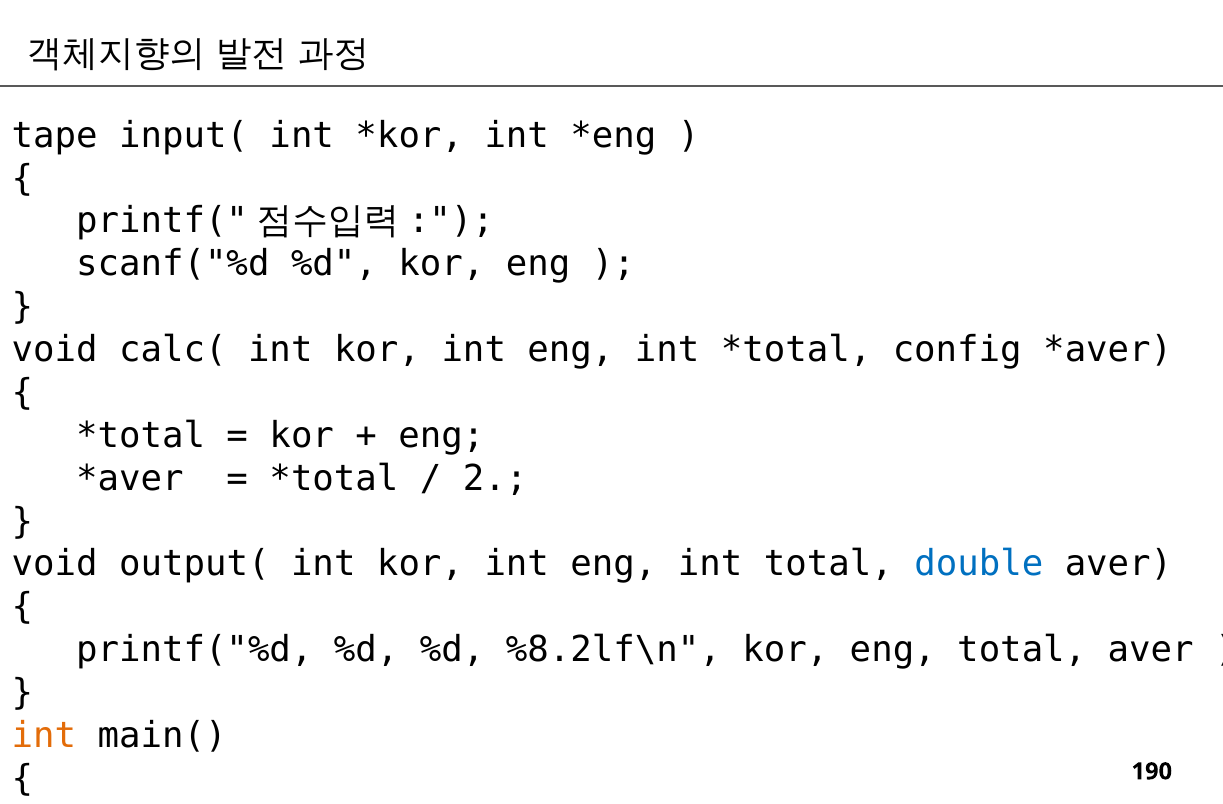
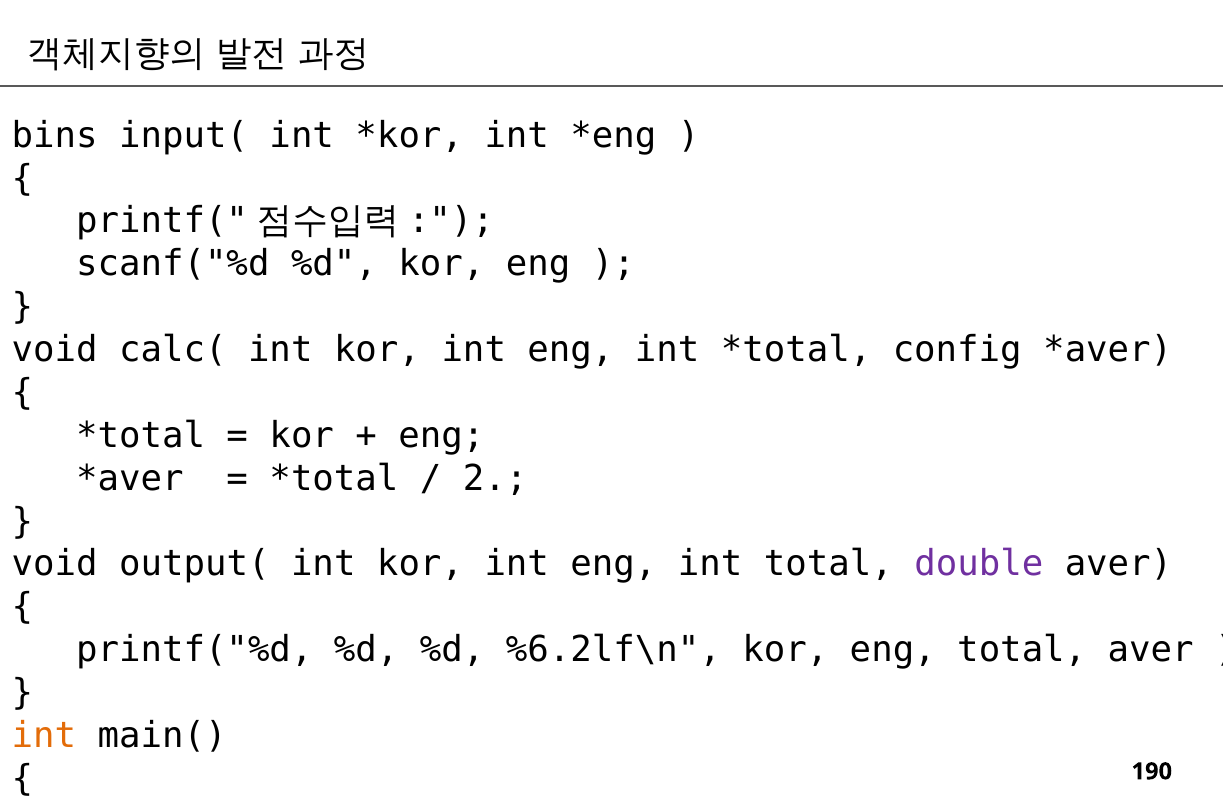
tape: tape -> bins
double at (979, 564) colour: blue -> purple
%8.2lf\n: %8.2lf\n -> %6.2lf\n
